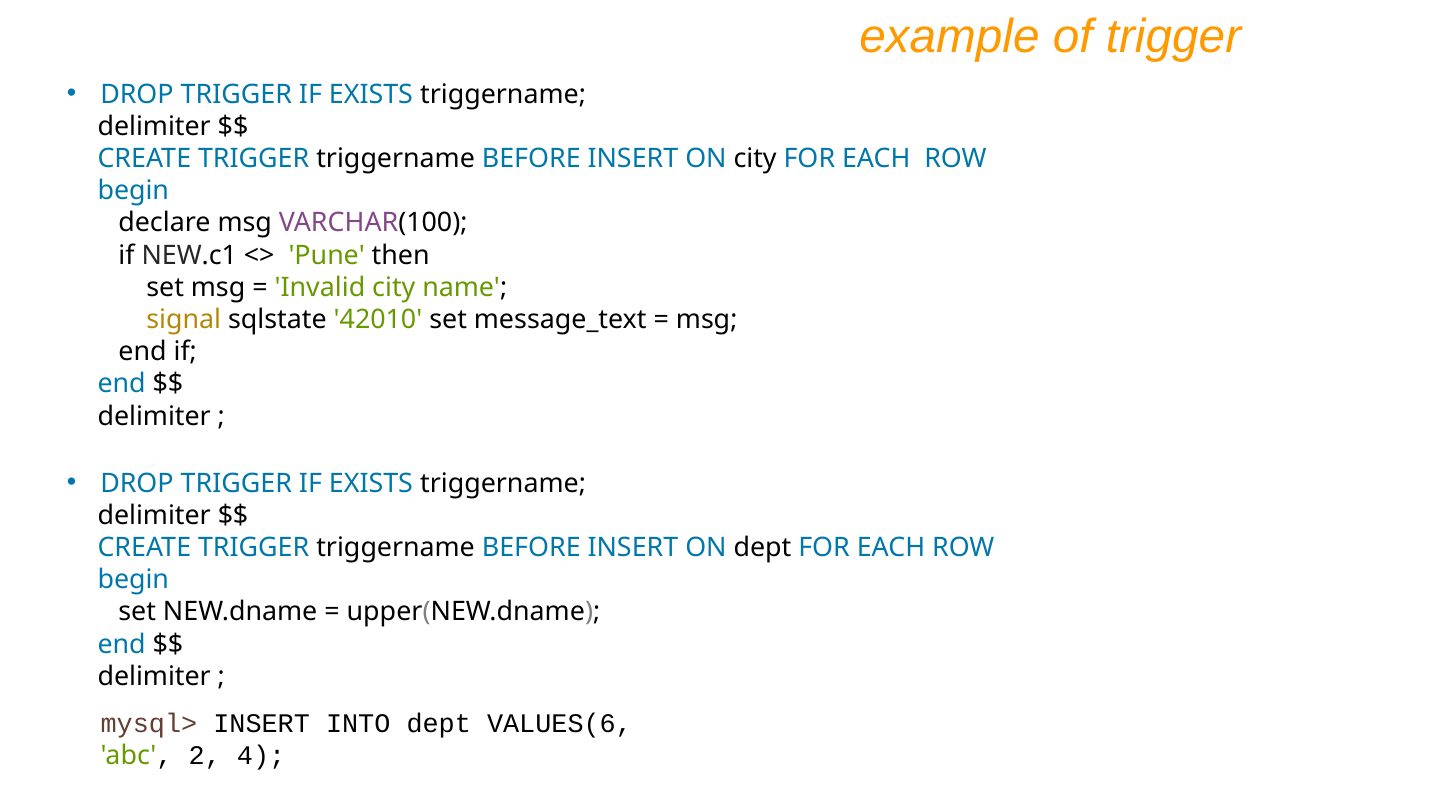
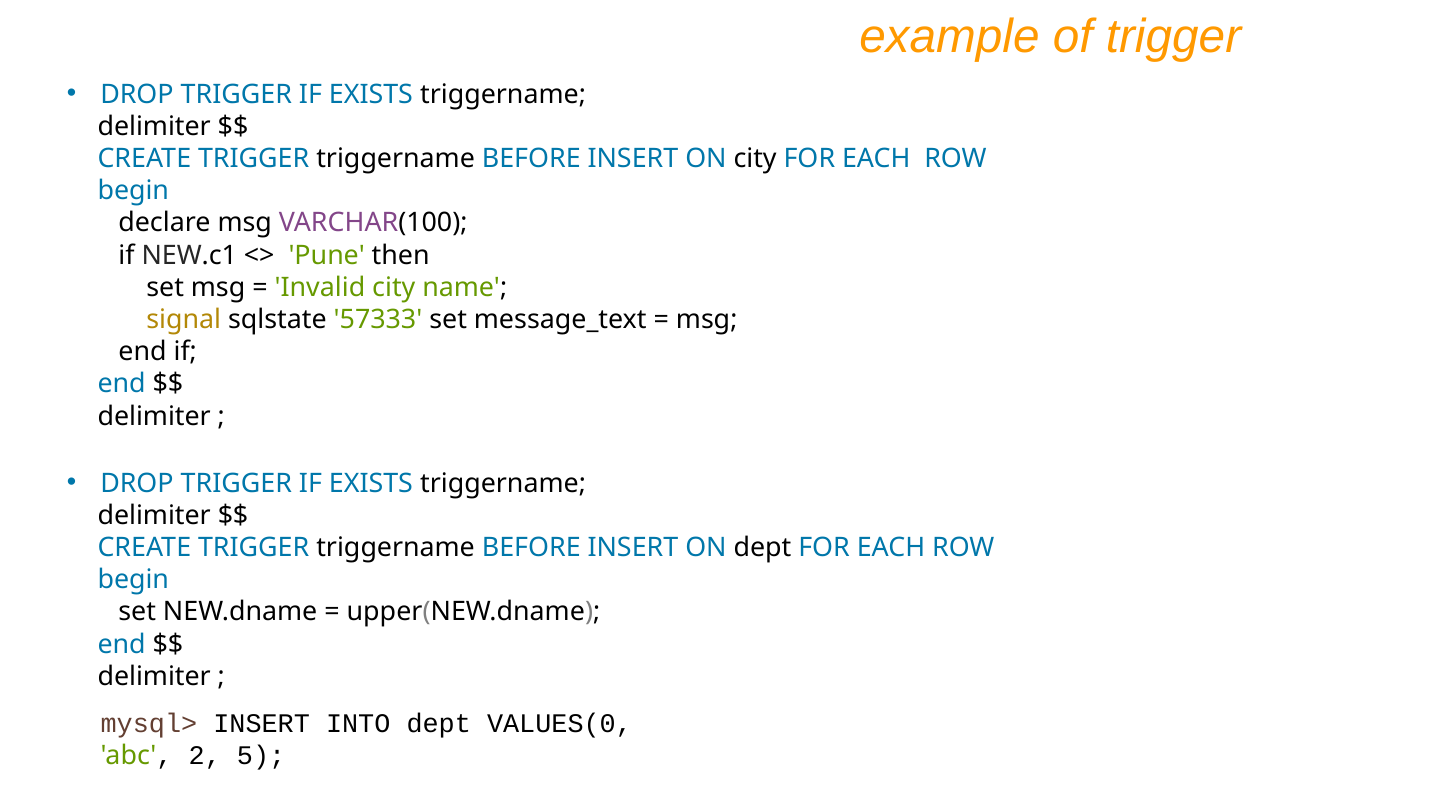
42010: 42010 -> 57333
VALUES(6: VALUES(6 -> VALUES(0
4: 4 -> 5
